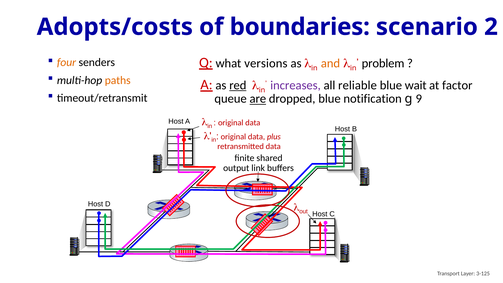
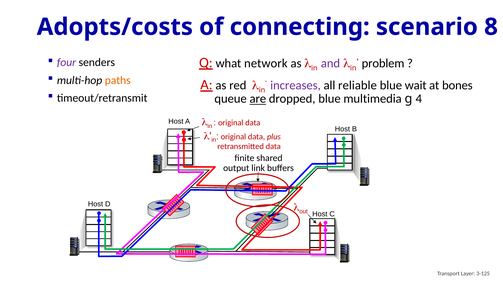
boundaries: boundaries -> connecting
2: 2 -> 8
four colour: orange -> purple
versions: versions -> network
and colour: orange -> purple
red underline: present -> none
factor: factor -> bones
notification: notification -> multimedia
9: 9 -> 4
